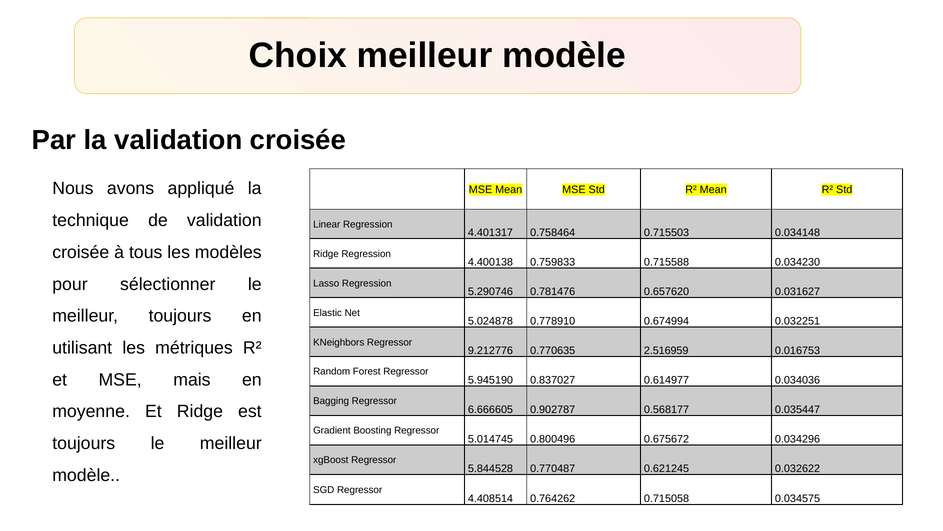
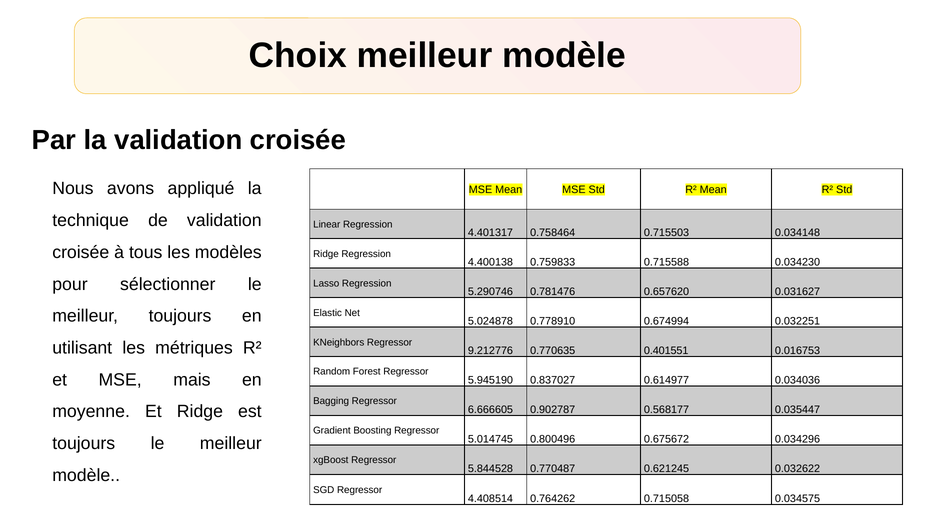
2.516959: 2.516959 -> 0.401551
